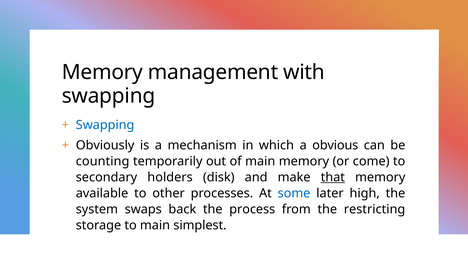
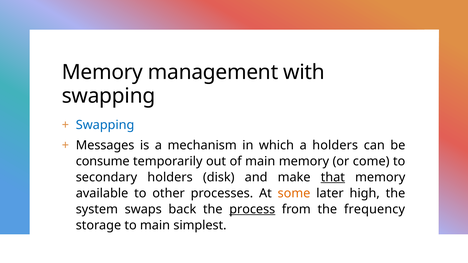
Obviously: Obviously -> Messages
a obvious: obvious -> holders
counting: counting -> consume
some colour: blue -> orange
process underline: none -> present
restricting: restricting -> frequency
